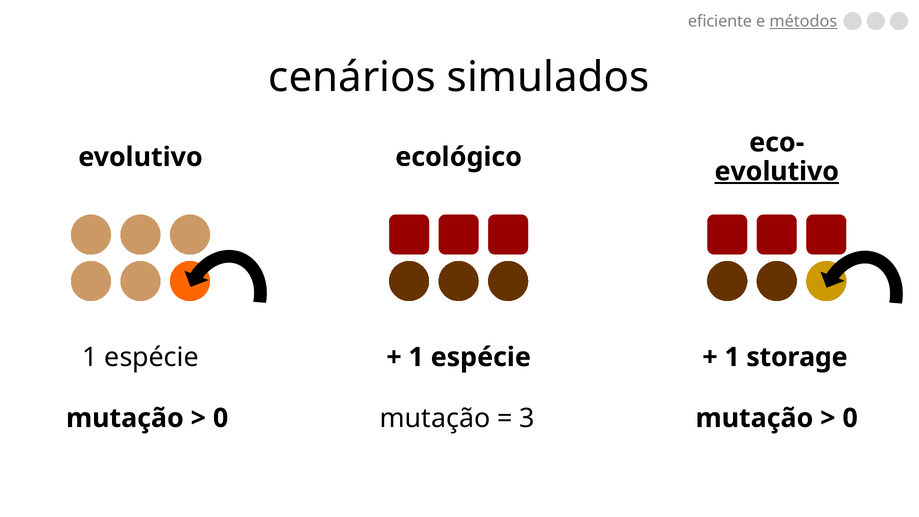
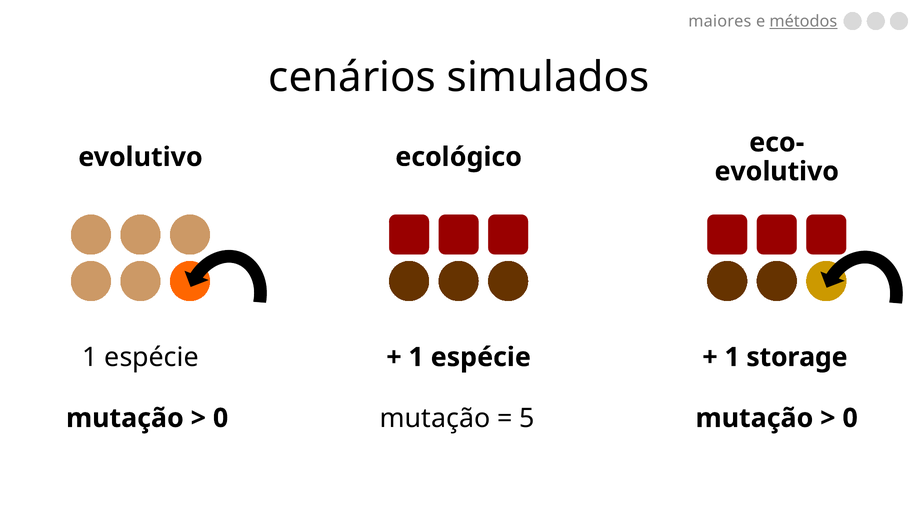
eficiente: eficiente -> maiores
evolutivo at (777, 171) underline: present -> none
3: 3 -> 5
